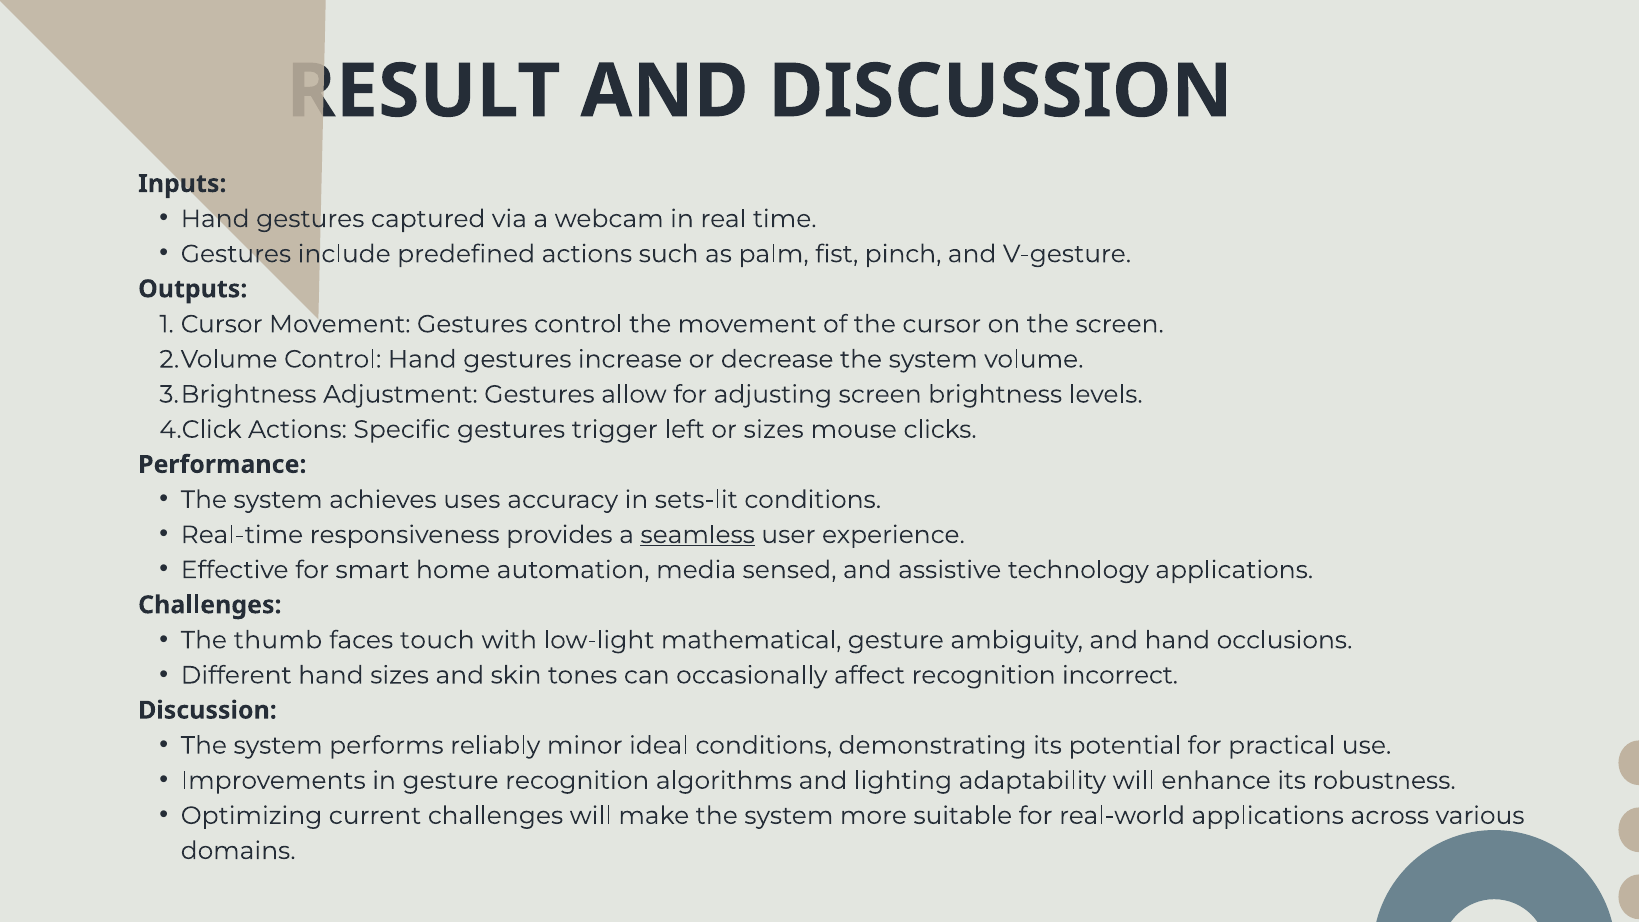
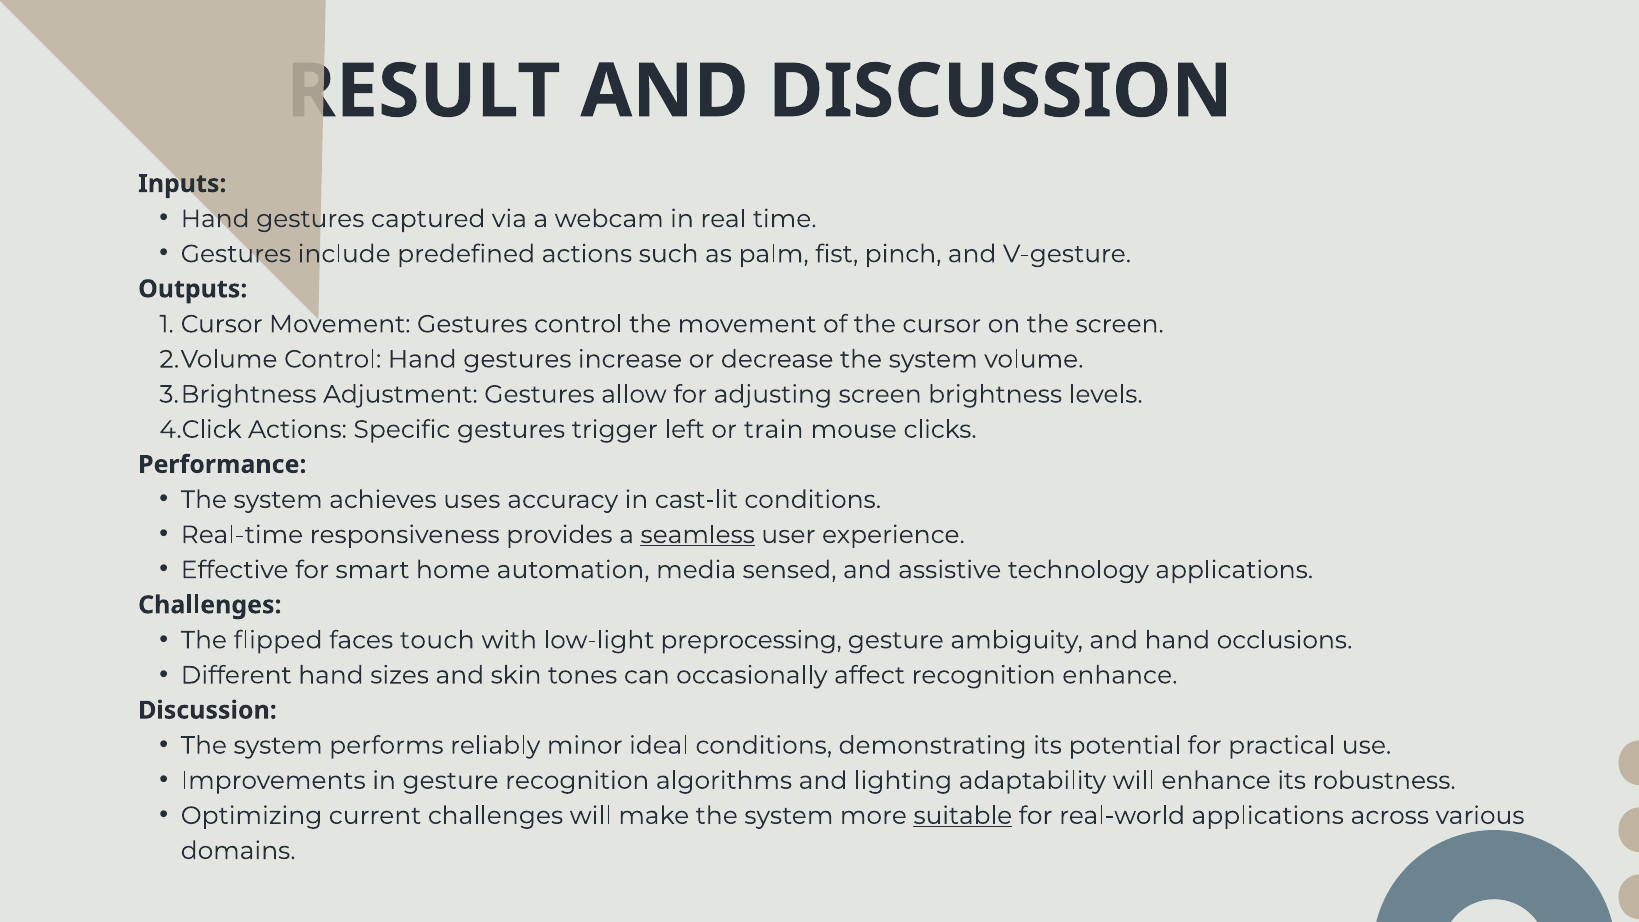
or sizes: sizes -> train
sets-lit: sets-lit -> cast-lit
thumb: thumb -> flipped
mathematical: mathematical -> preprocessing
recognition incorrect: incorrect -> enhance
suitable underline: none -> present
